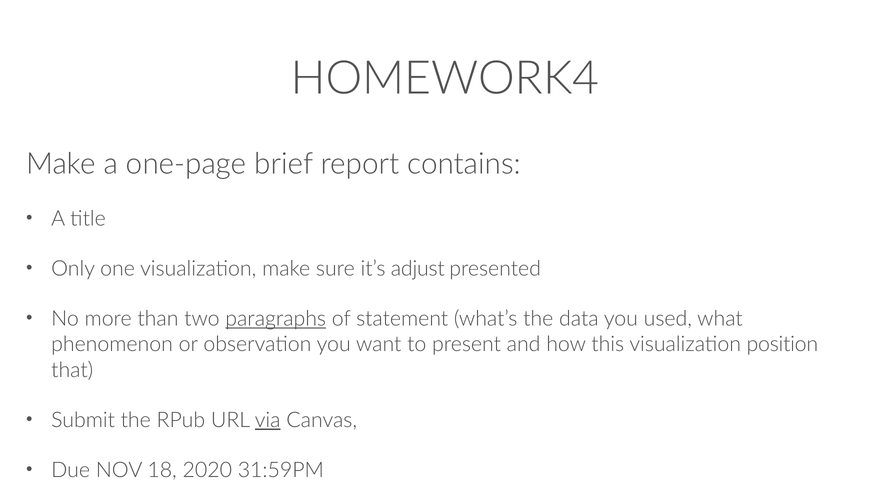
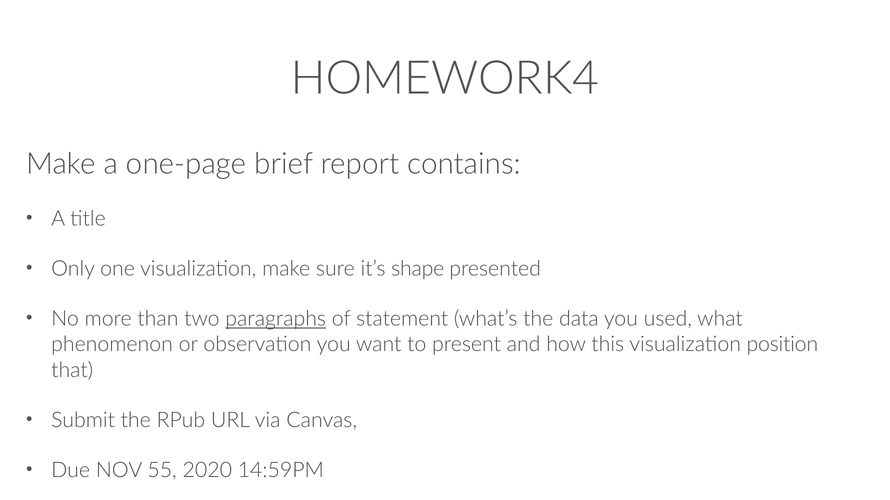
adjust: adjust -> shape
via underline: present -> none
18: 18 -> 55
31:59PM: 31:59PM -> 14:59PM
